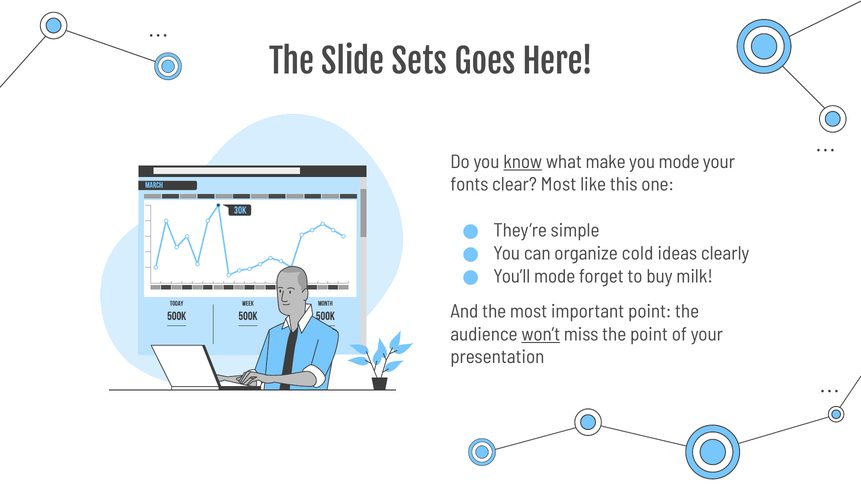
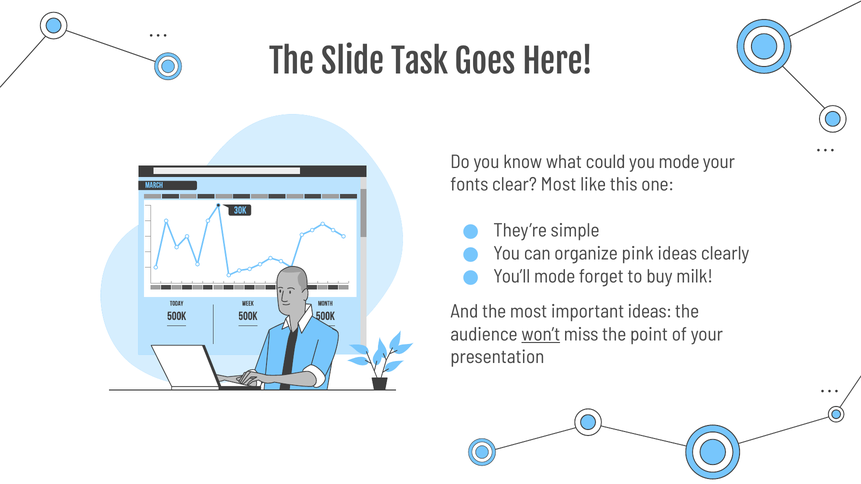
Sets: Sets -> Task
know underline: present -> none
make: make -> could
cold: cold -> pink
important point: point -> ideas
